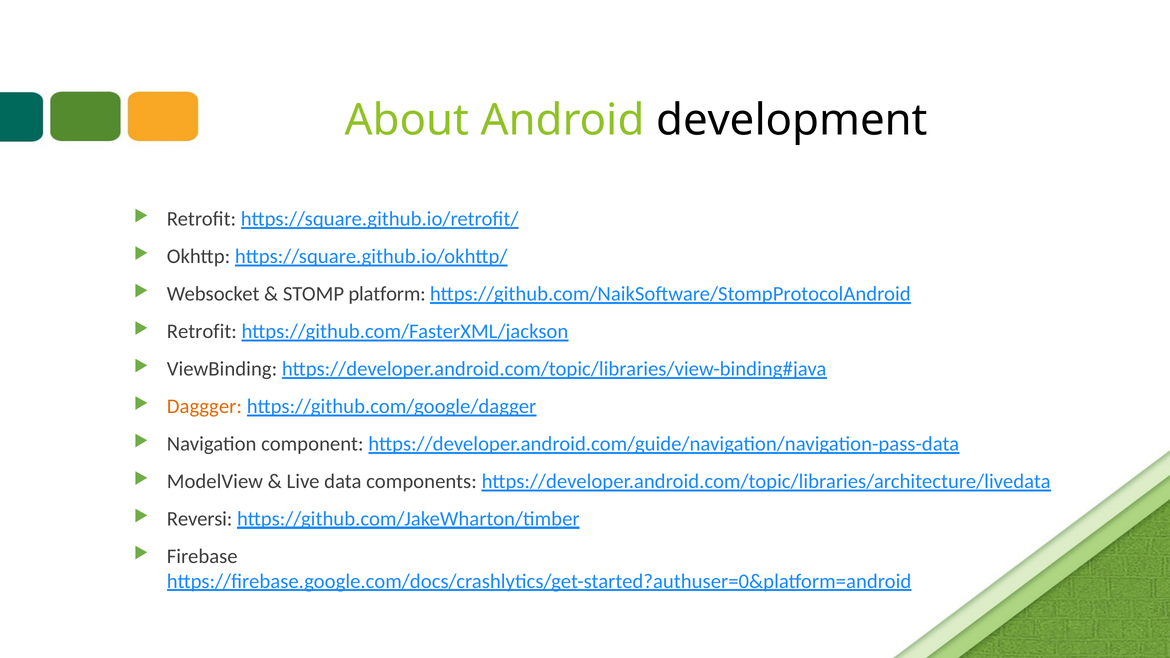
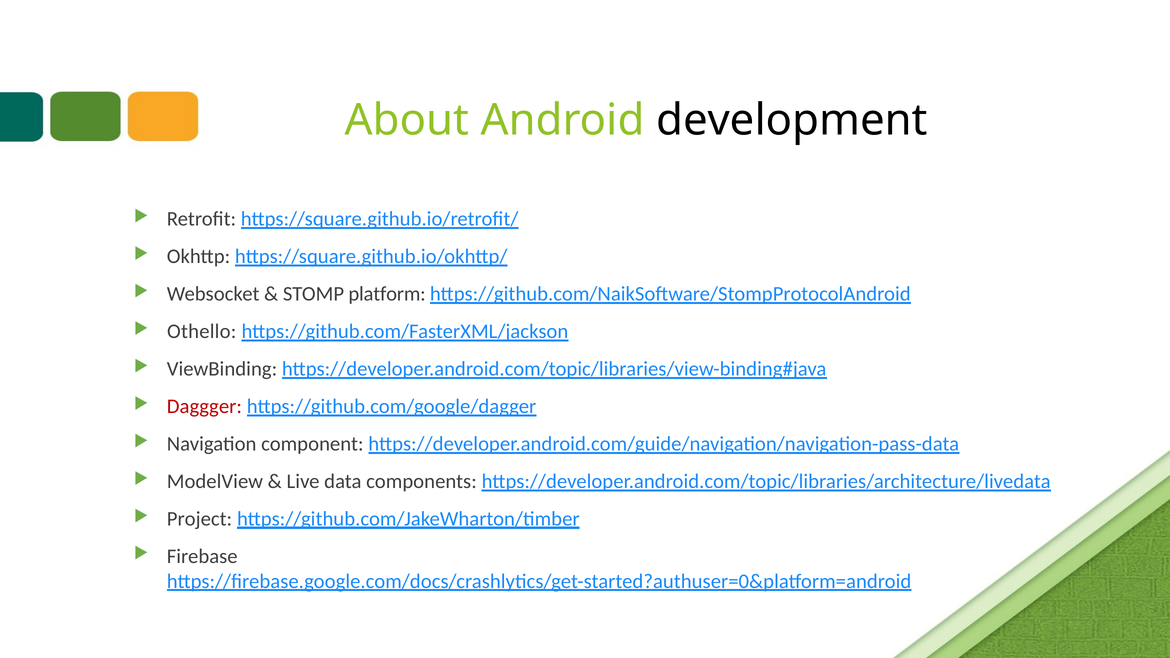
Retrofit at (202, 332): Retrofit -> Othello
Daggger colour: orange -> red
Reversi: Reversi -> Project
